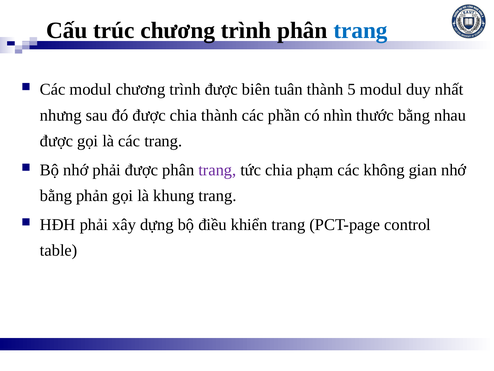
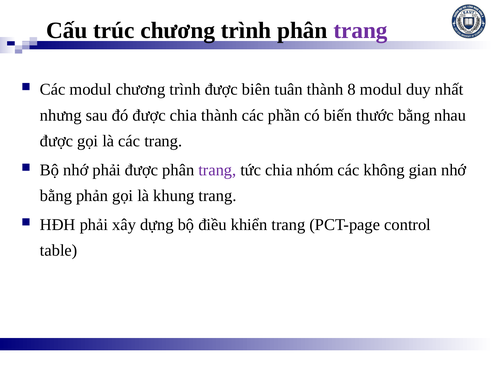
trang at (361, 30) colour: blue -> purple
5: 5 -> 8
nhìn: nhìn -> biến
phạm: phạm -> nhóm
